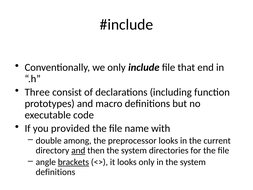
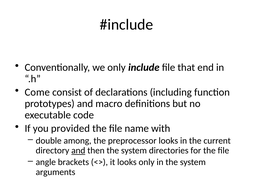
Three: Three -> Come
brackets underline: present -> none
definitions at (55, 172): definitions -> arguments
